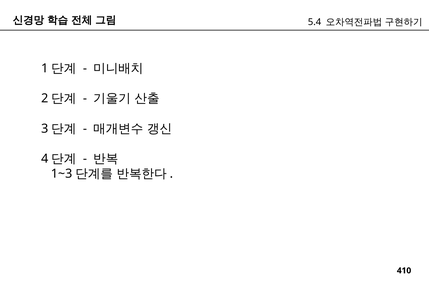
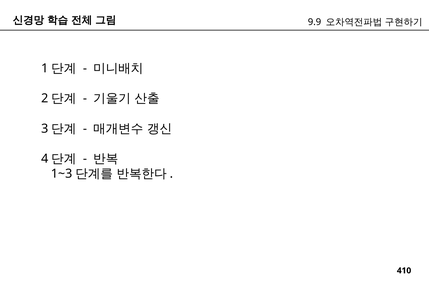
5.4: 5.4 -> 9.9
